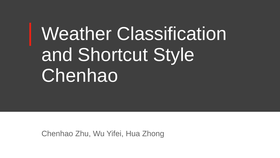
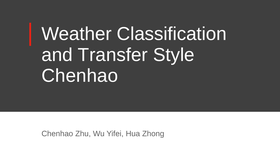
Shortcut: Shortcut -> Transfer
